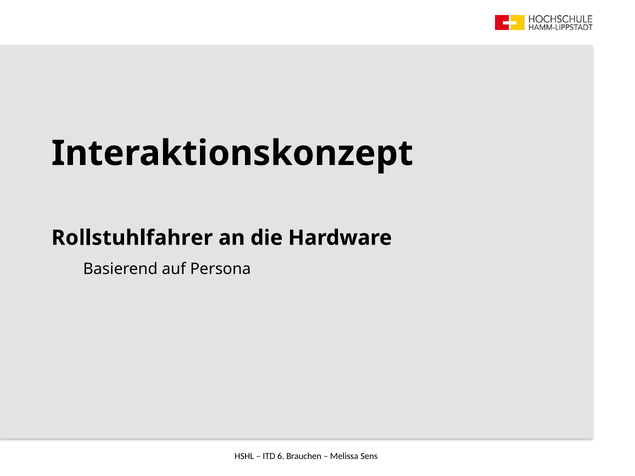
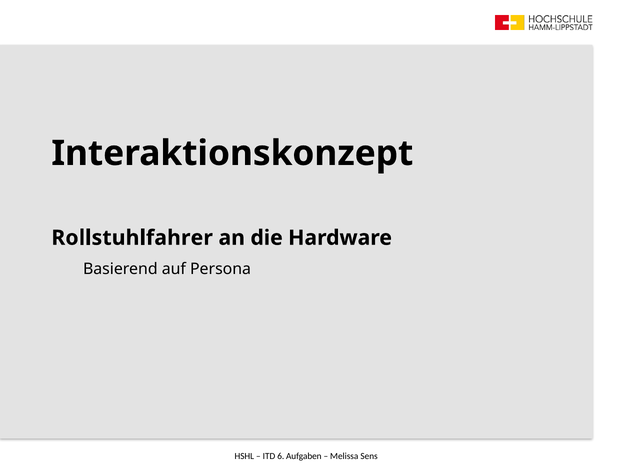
Brauchen: Brauchen -> Aufgaben
